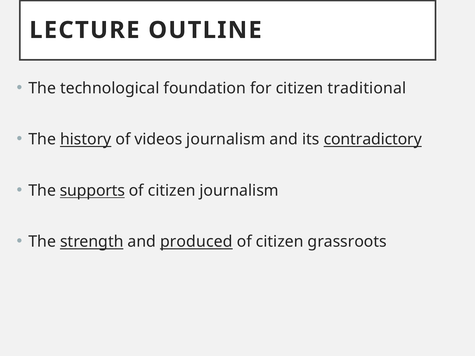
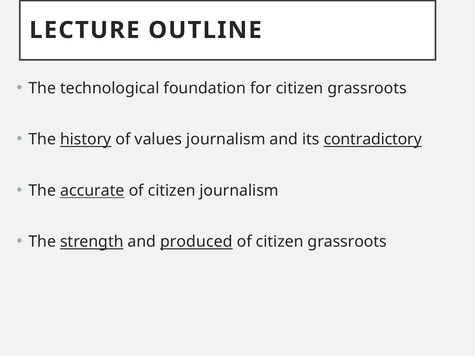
for citizen traditional: traditional -> grassroots
videos: videos -> values
supports: supports -> accurate
